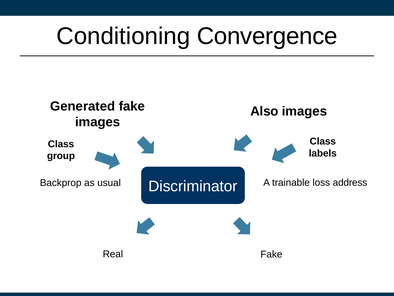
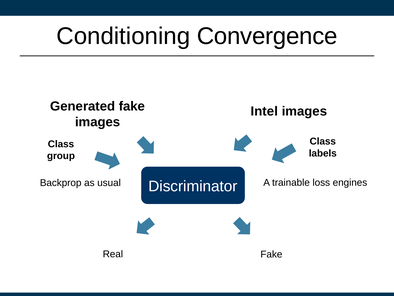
Also: Also -> Intel
address: address -> engines
